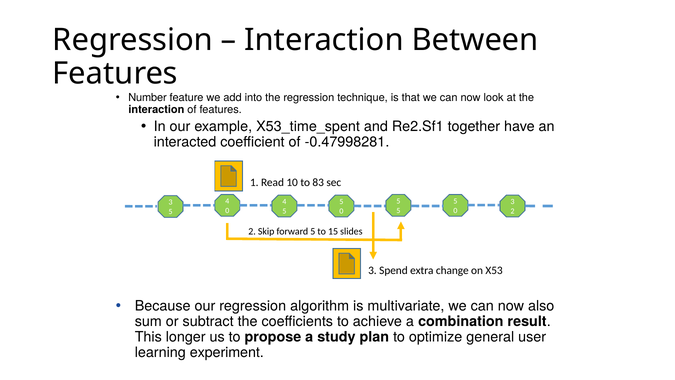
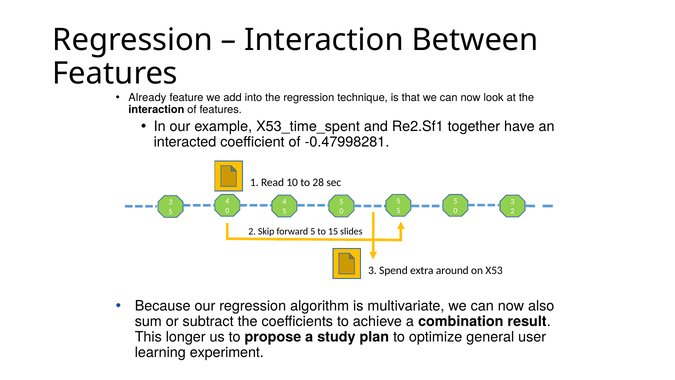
Number: Number -> Already
83: 83 -> 28
change: change -> around
